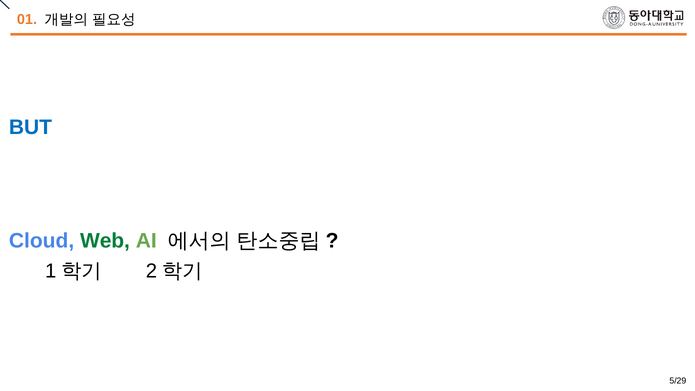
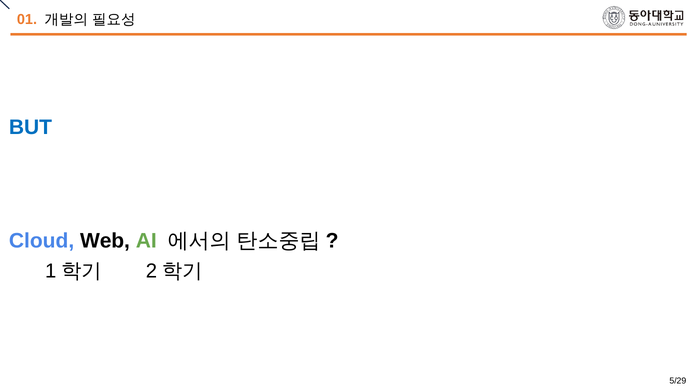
Web colour: green -> black
